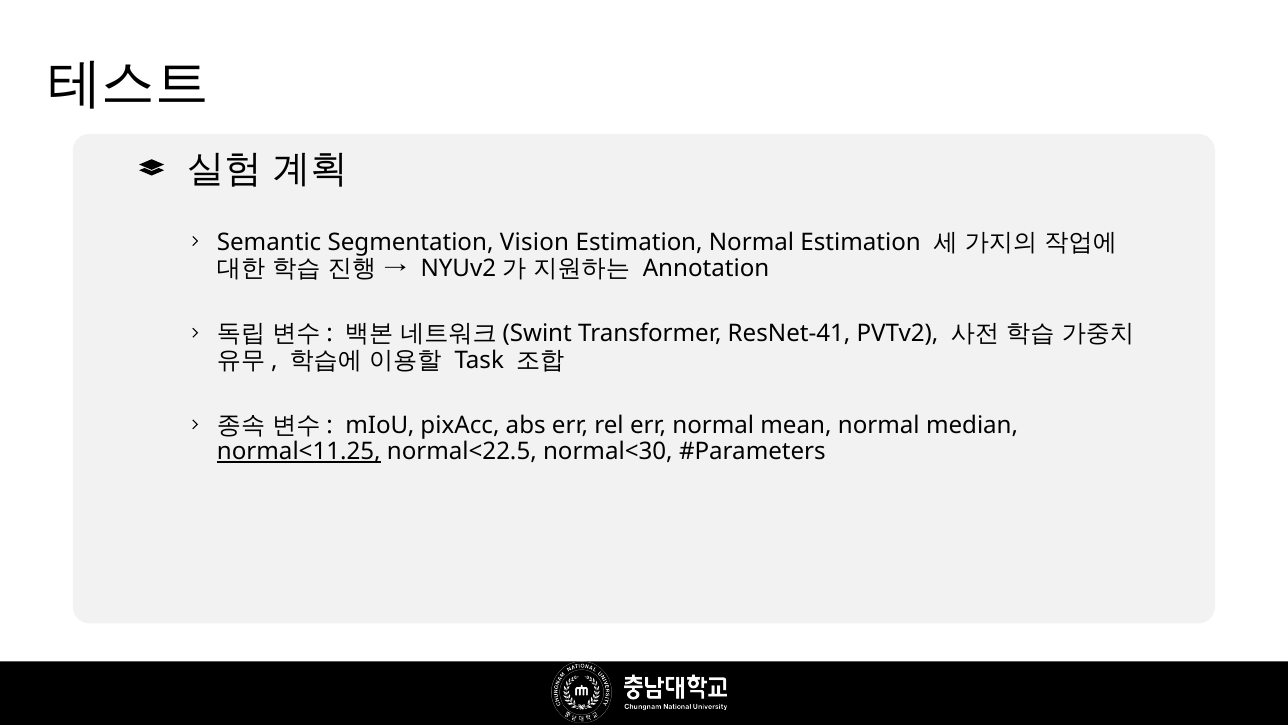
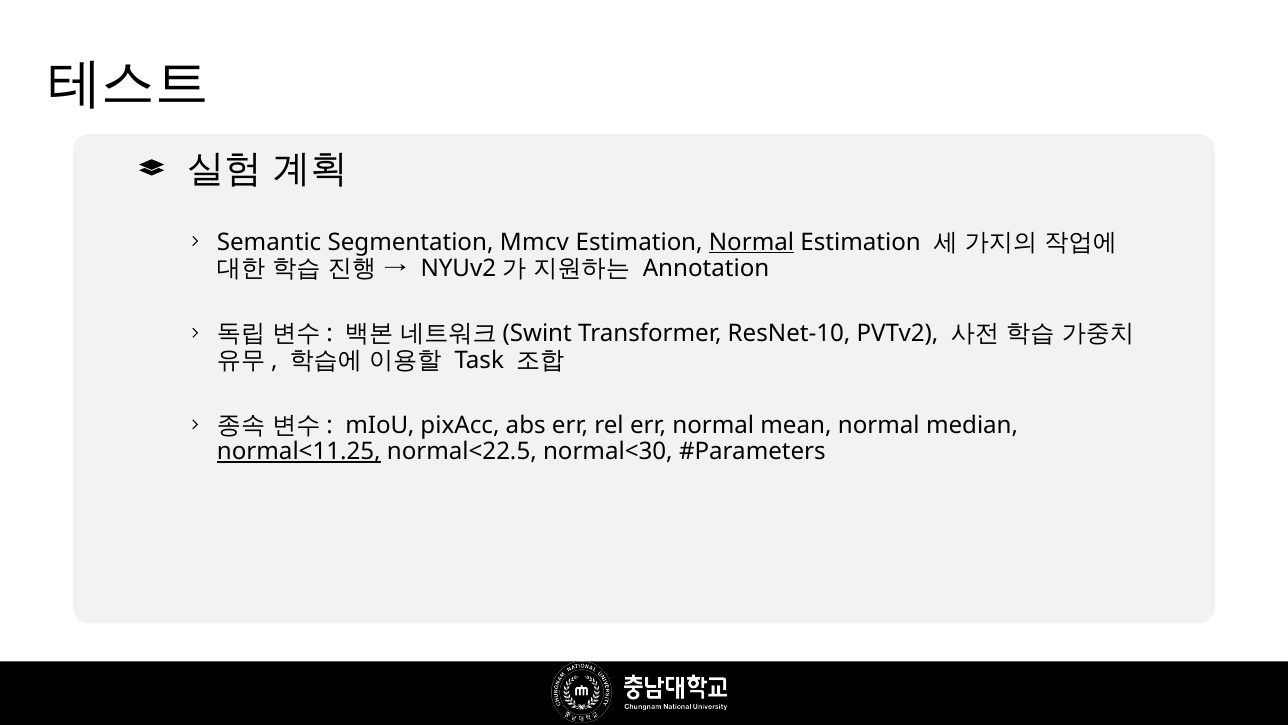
Vision: Vision -> Mmcv
Normal at (752, 242) underline: none -> present
ResNet-41: ResNet-41 -> ResNet-10
